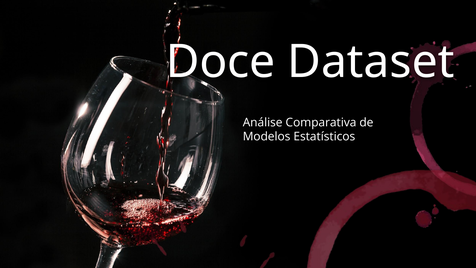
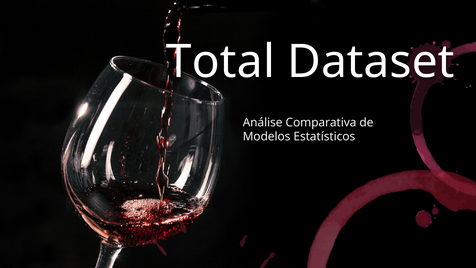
Doce: Doce -> Total
